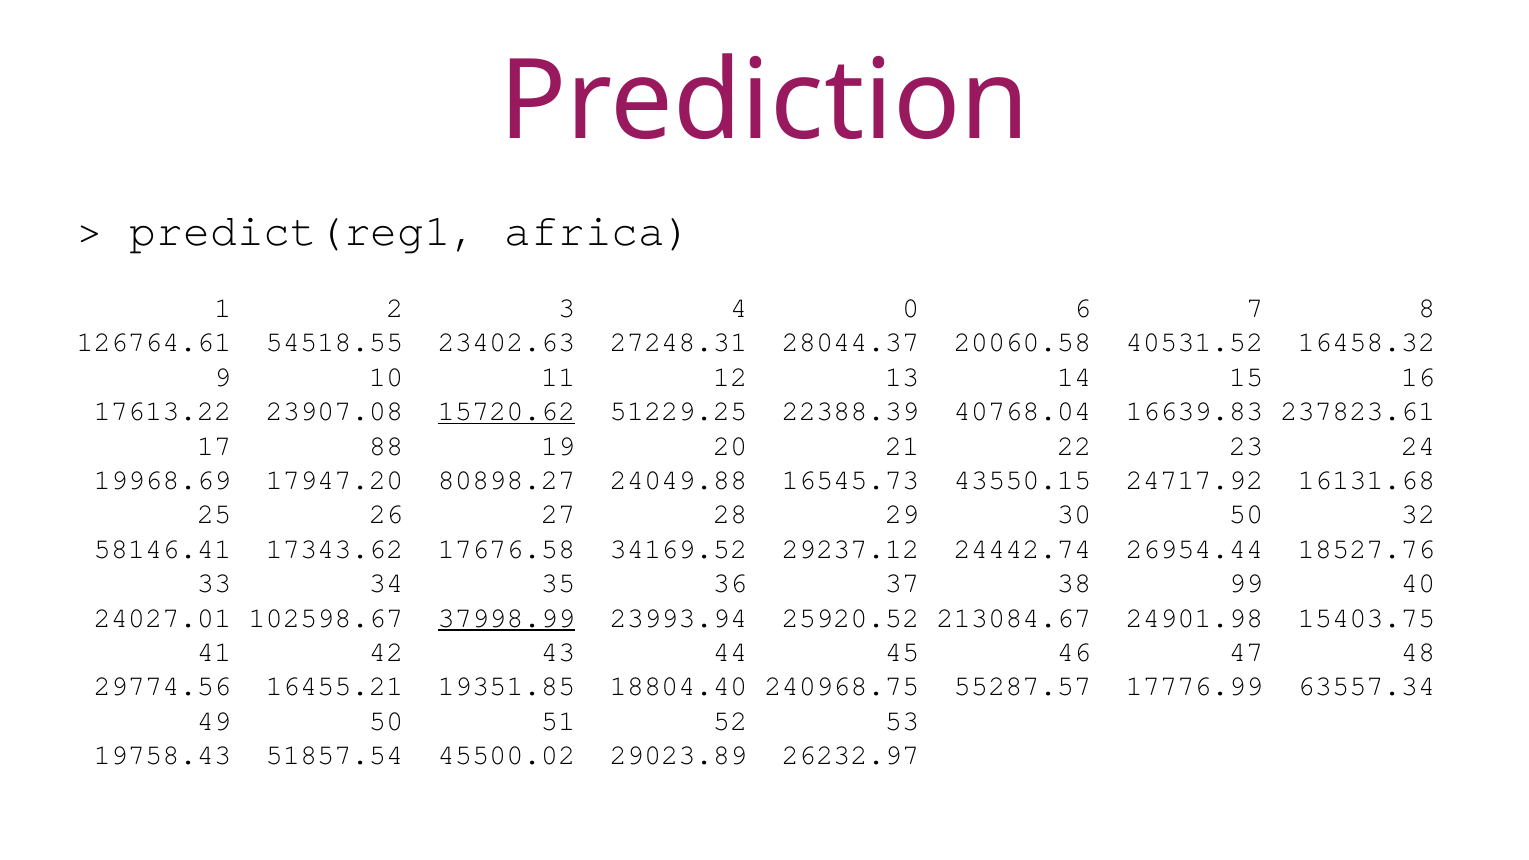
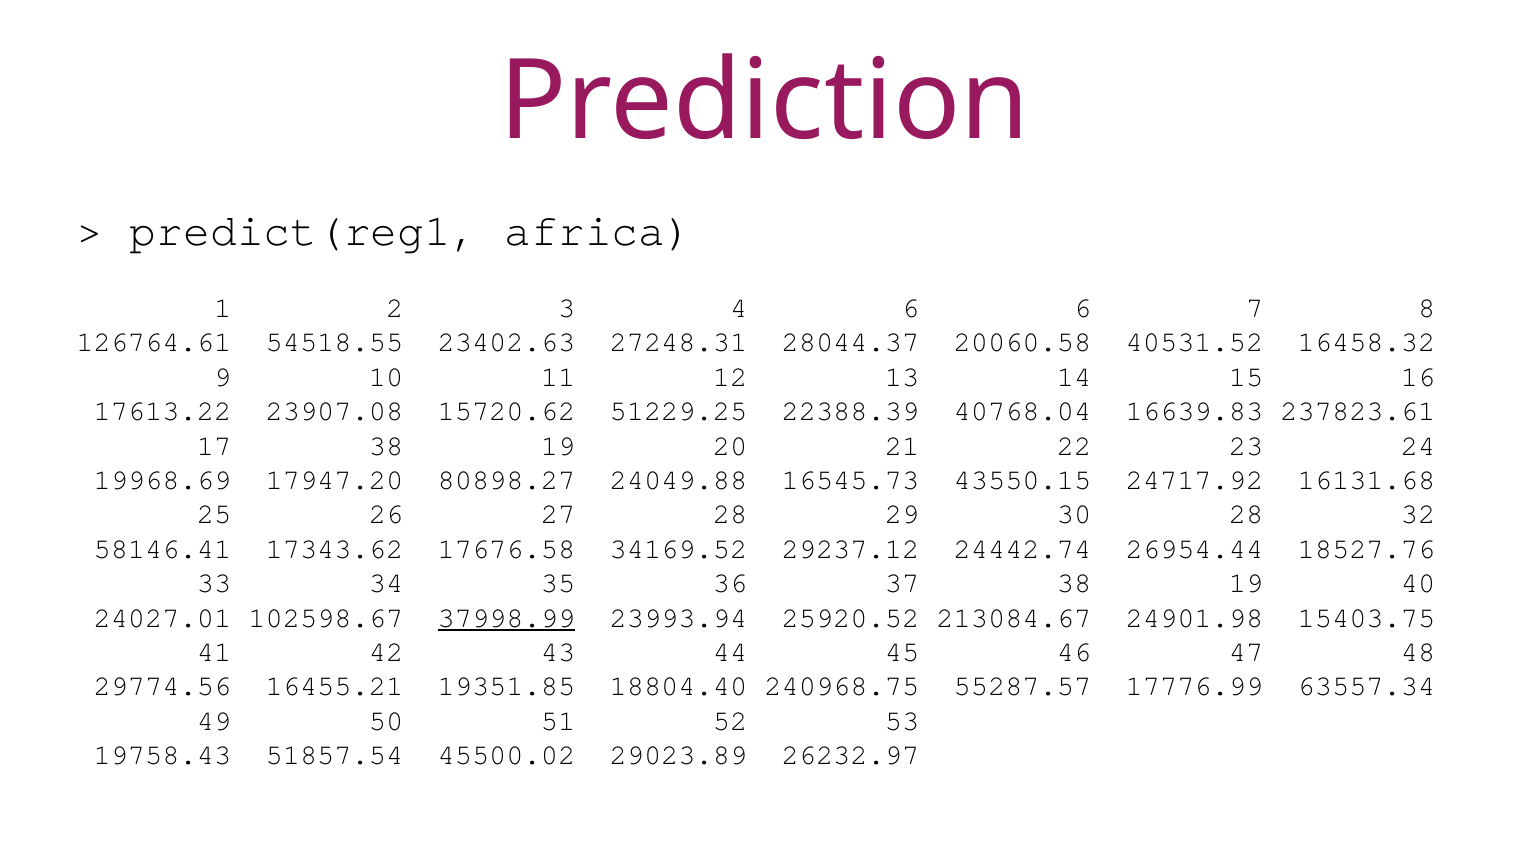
4 0: 0 -> 6
15720.62 underline: present -> none
17 88: 88 -> 38
30 50: 50 -> 28
37 38 99: 99 -> 19
